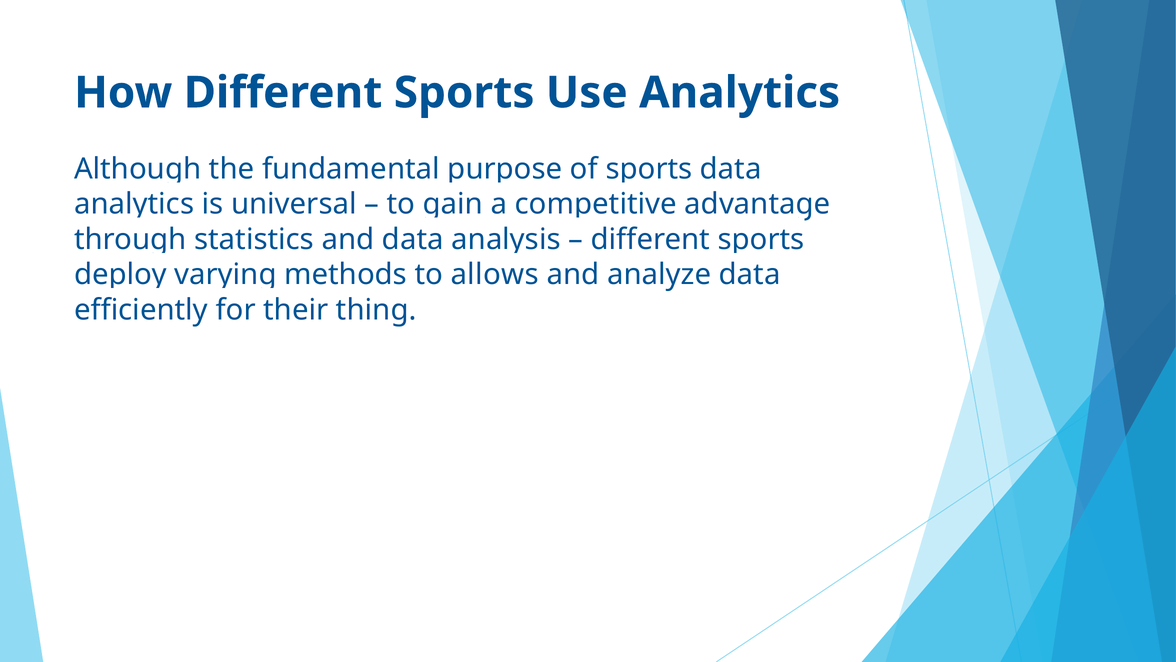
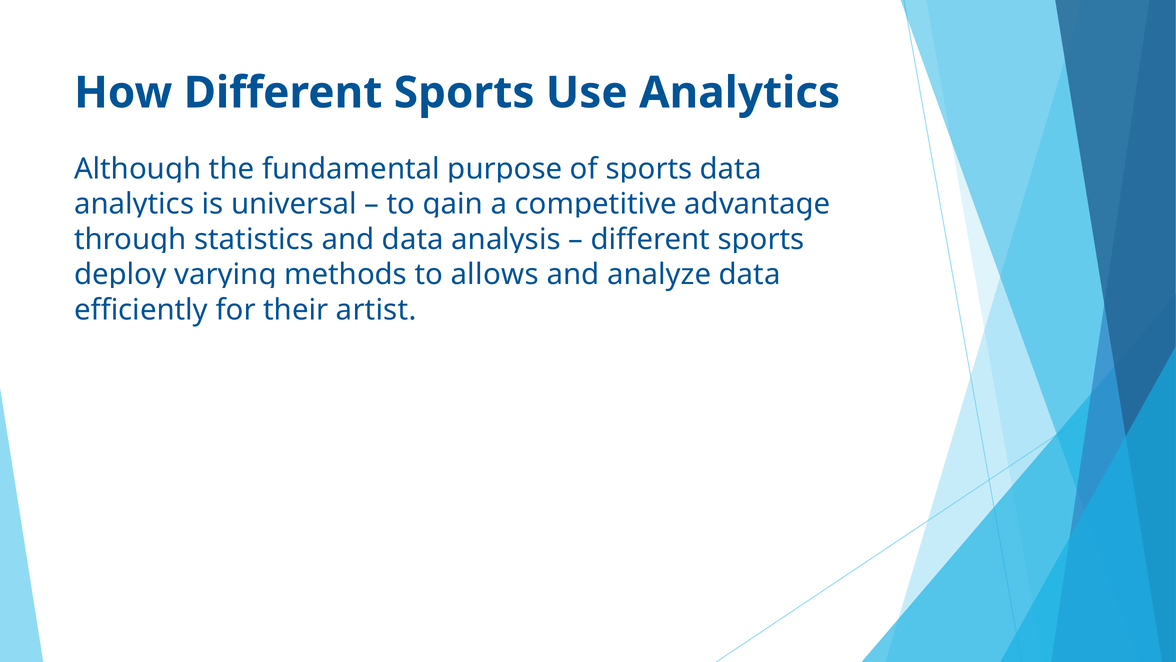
thing: thing -> artist
